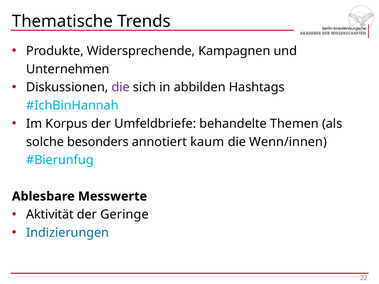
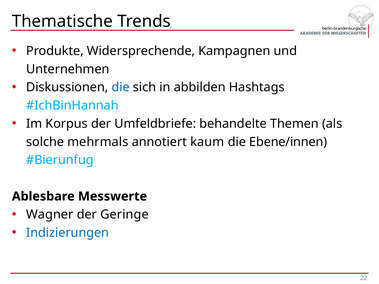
die at (121, 87) colour: purple -> blue
besonders: besonders -> mehrmals
Wenn/innen: Wenn/innen -> Ebene/innen
Aktivität: Aktivität -> Wagner
